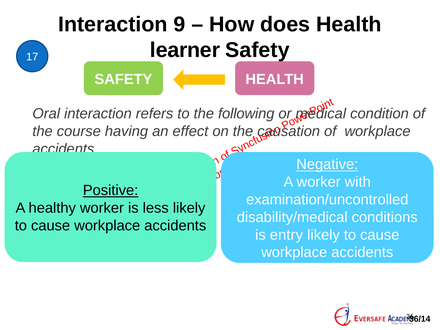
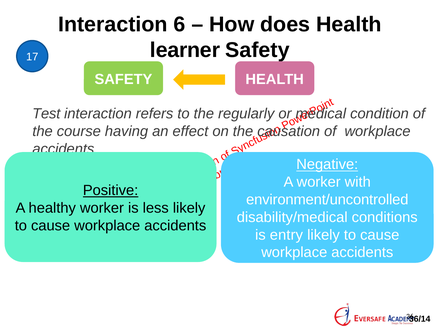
9: 9 -> 6
Oral: Oral -> Test
following: following -> regularly
examination/uncontrolled: examination/uncontrolled -> environment/uncontrolled
